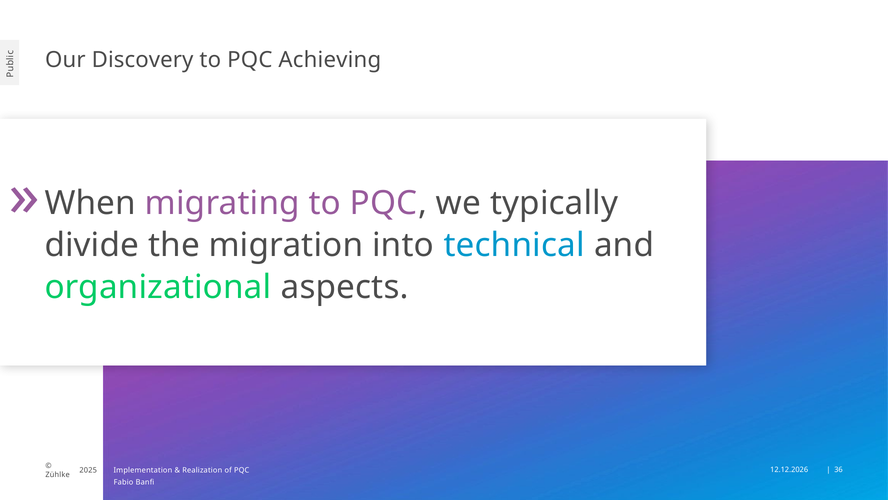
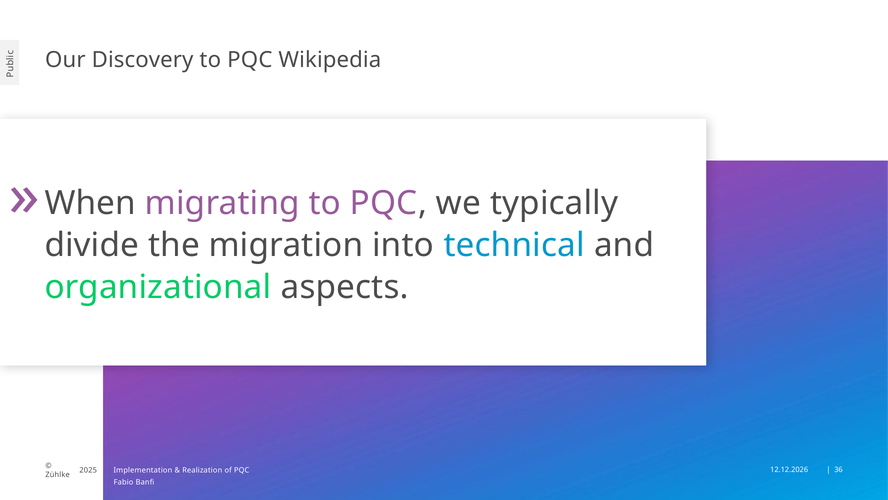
Achieving: Achieving -> Wikipedia
